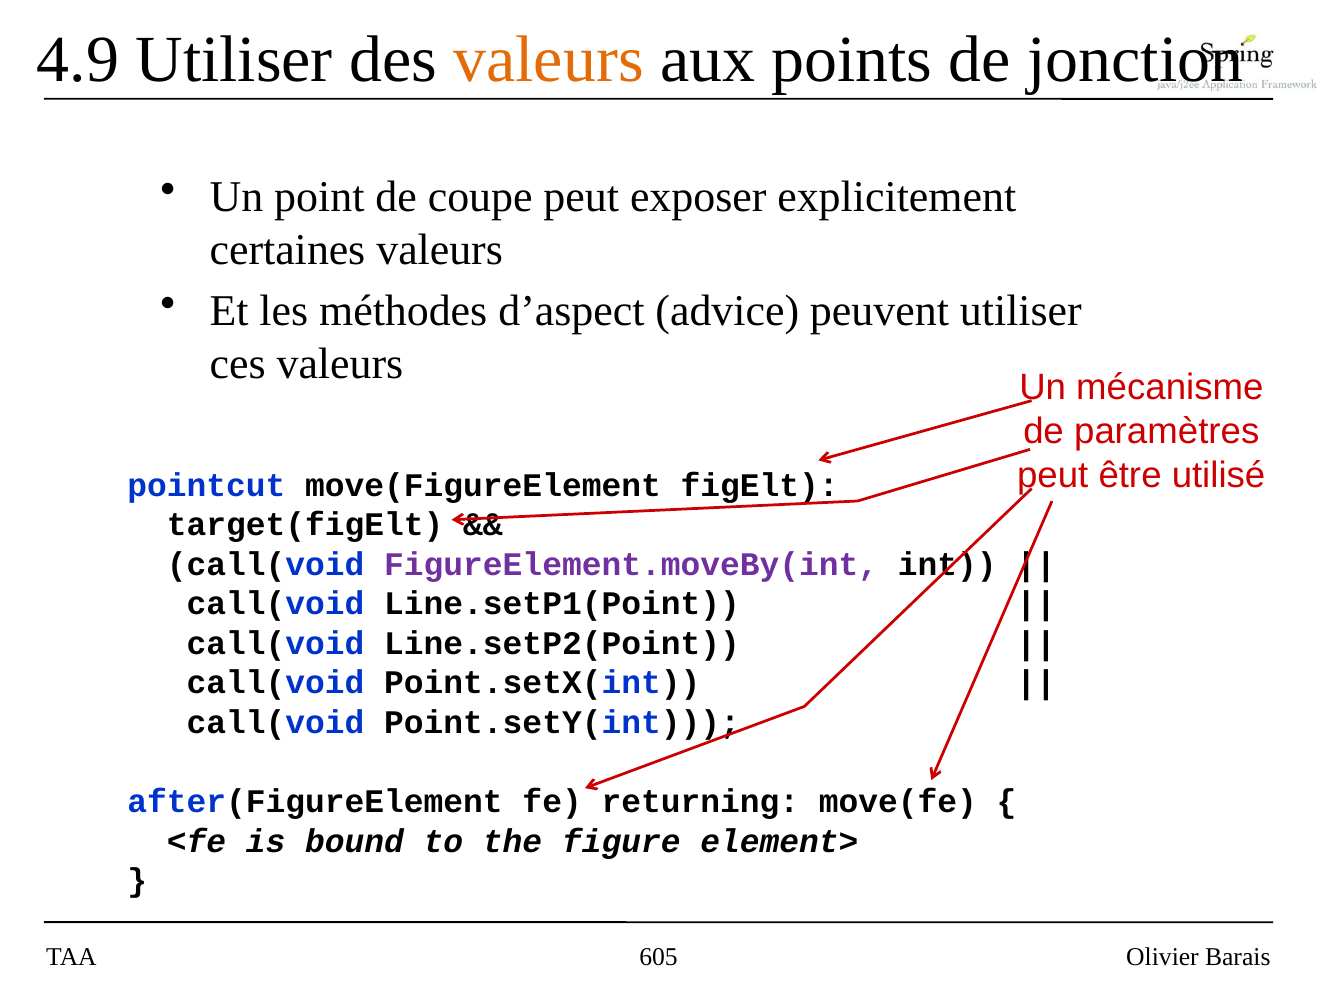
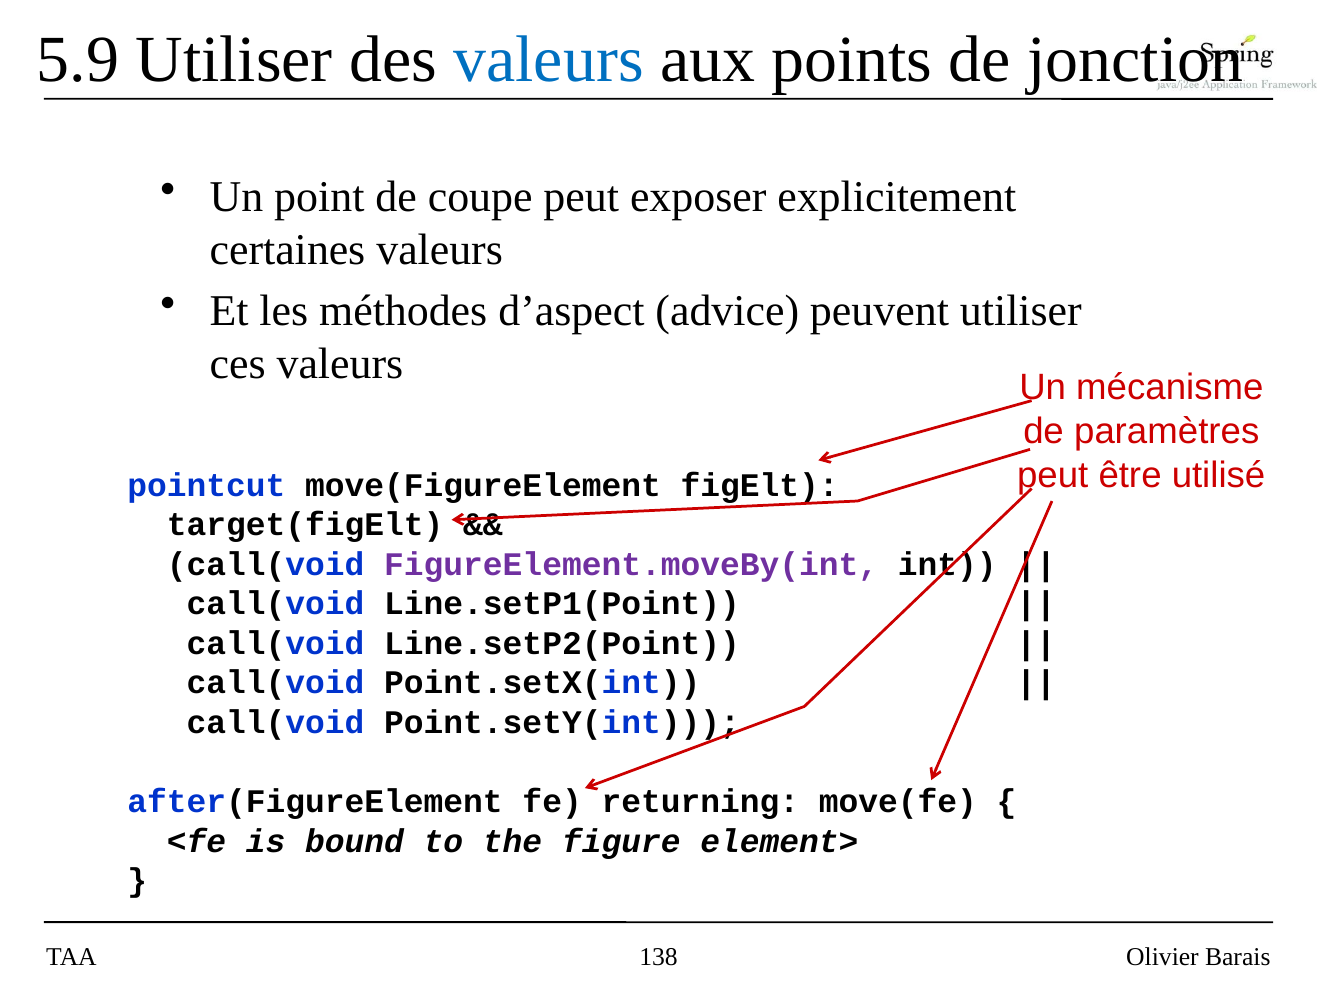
4.9: 4.9 -> 5.9
valeurs at (549, 59) colour: orange -> blue
605: 605 -> 138
